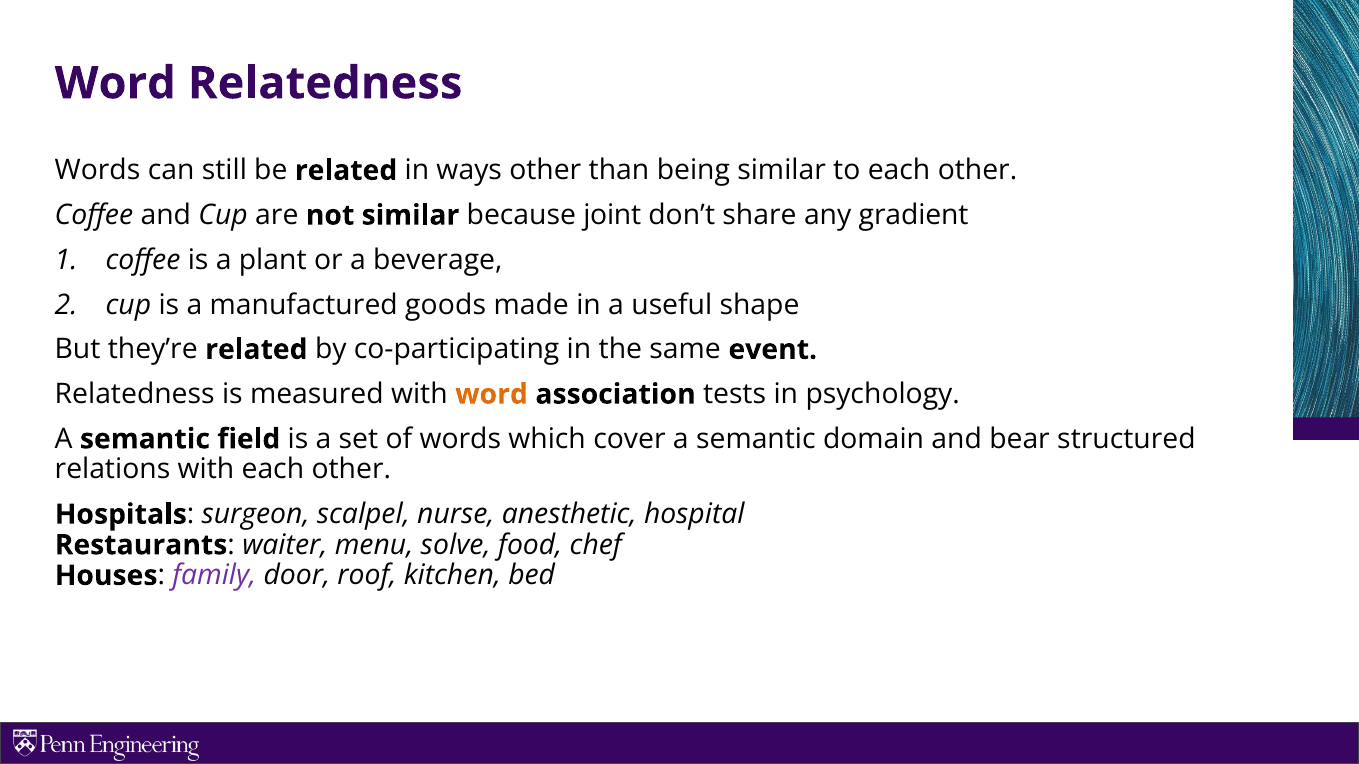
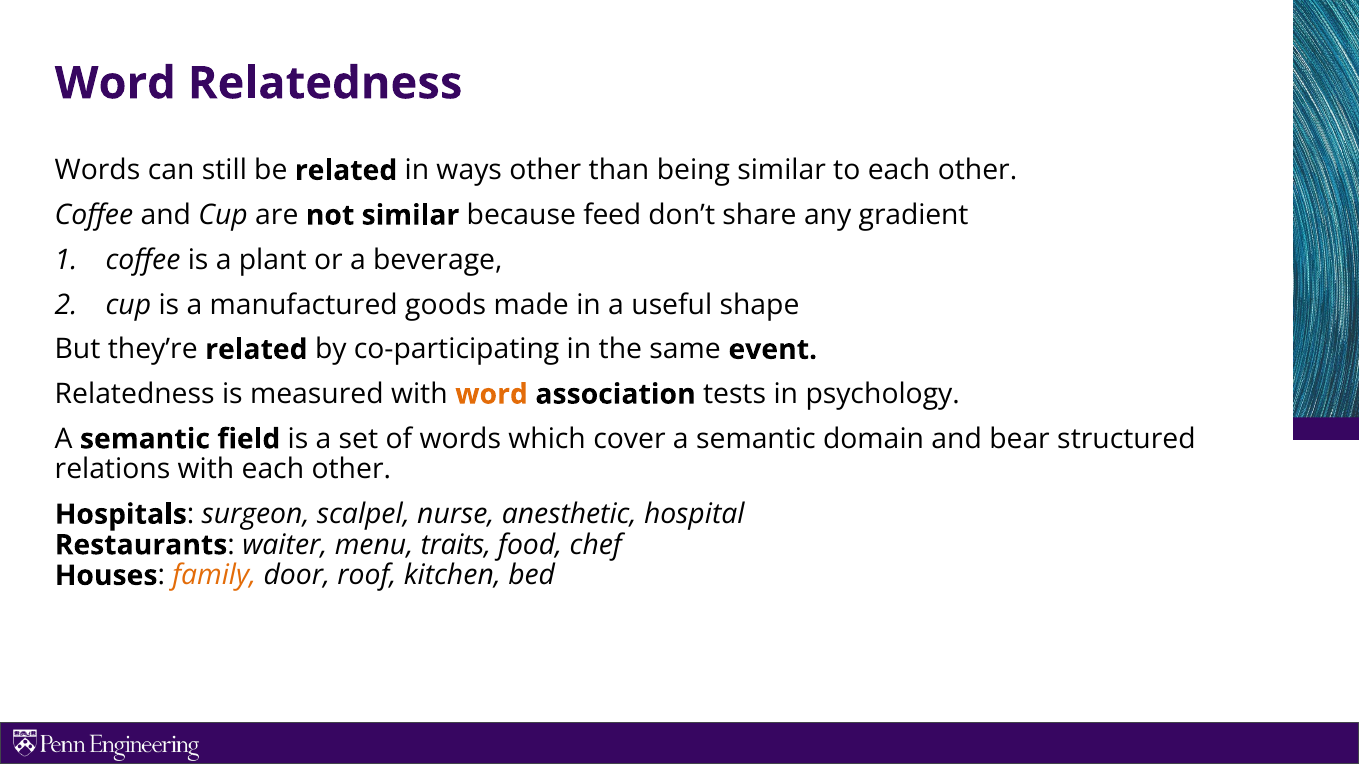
joint: joint -> feed
solve: solve -> traits
family colour: purple -> orange
